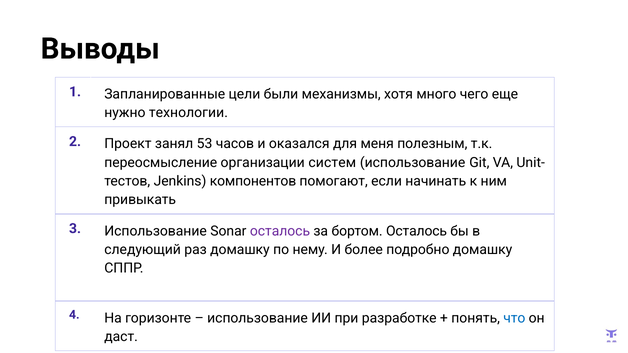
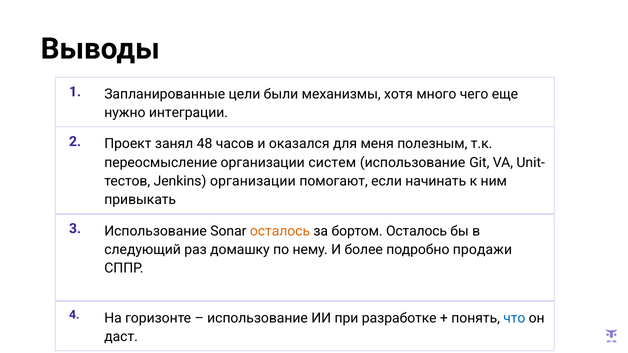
технологии: технологии -> интеграции
53: 53 -> 48
Jenkins компонентов: компонентов -> организации
осталось at (280, 231) colour: purple -> orange
подробно домашку: домашку -> продажи
